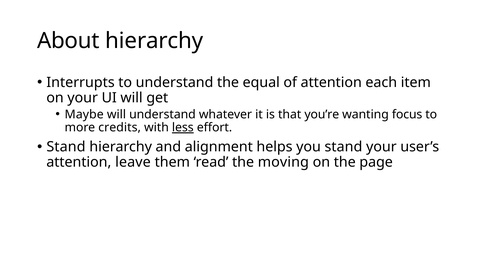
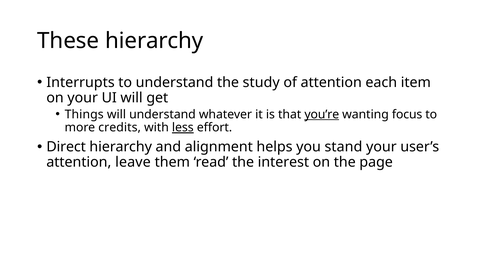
About: About -> These
equal: equal -> study
Maybe: Maybe -> Things
you’re underline: none -> present
Stand at (66, 147): Stand -> Direct
moving: moving -> interest
